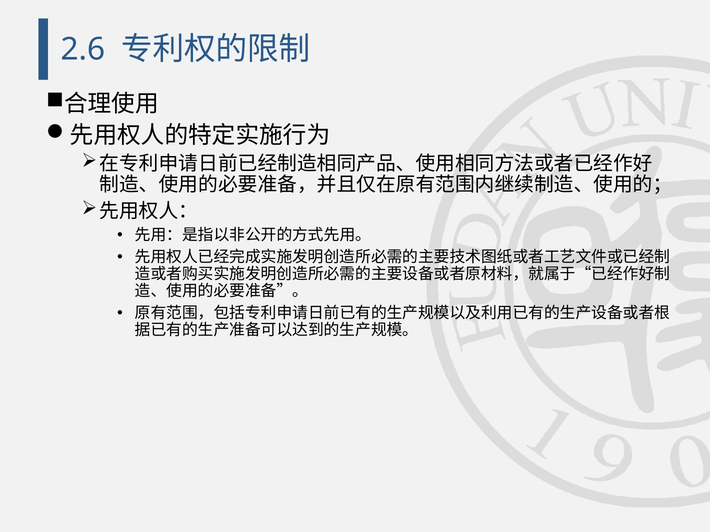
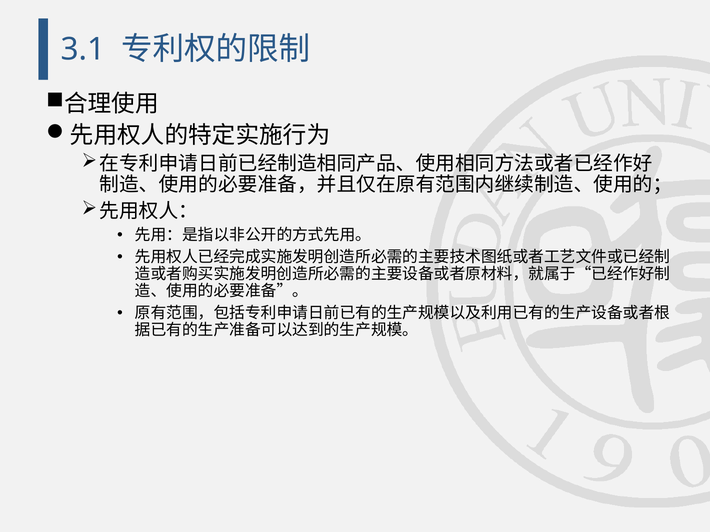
2.6: 2.6 -> 3.1
